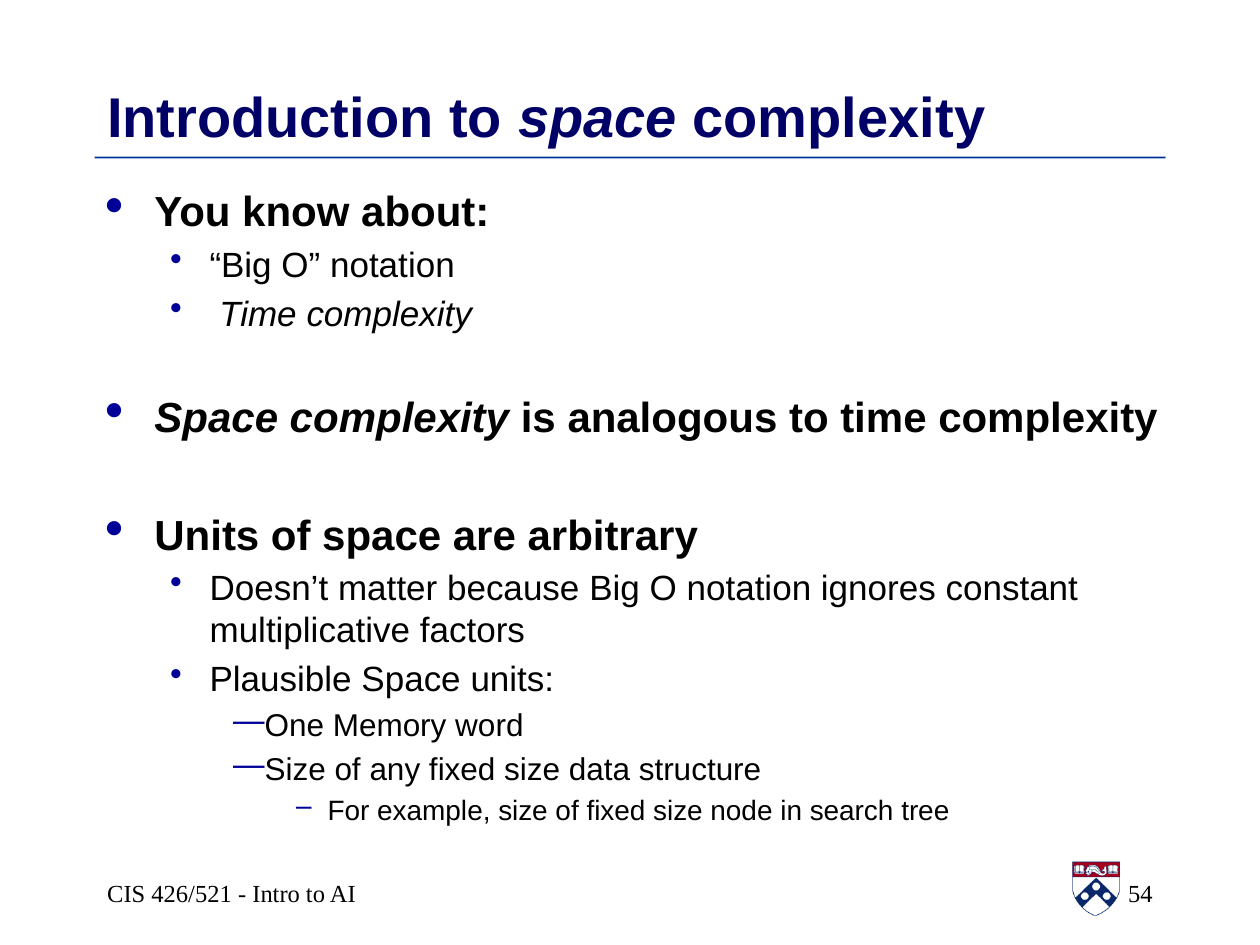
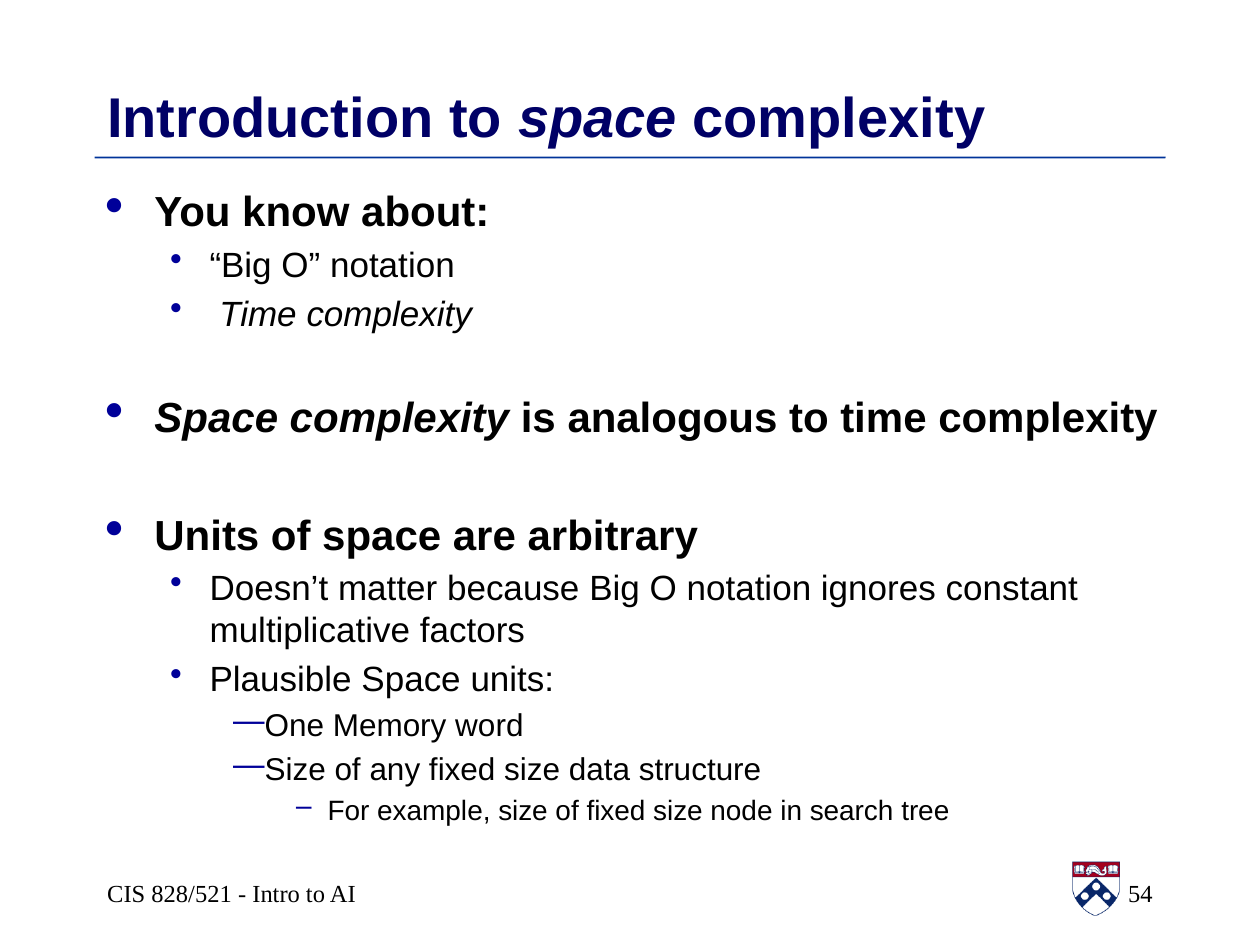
426/521: 426/521 -> 828/521
